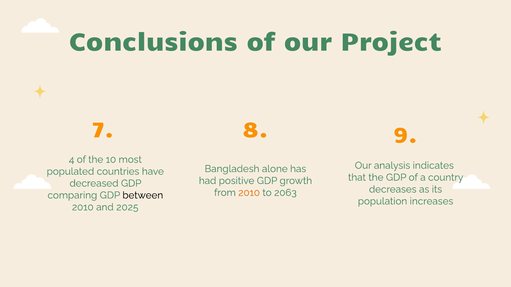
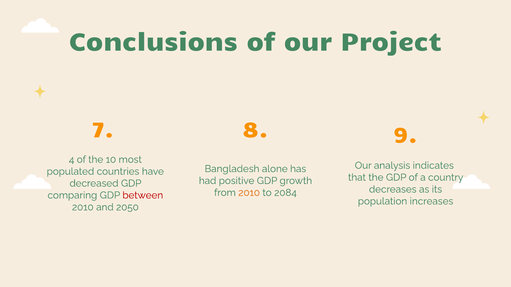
2063: 2063 -> 2084
between colour: black -> red
2025: 2025 -> 2050
